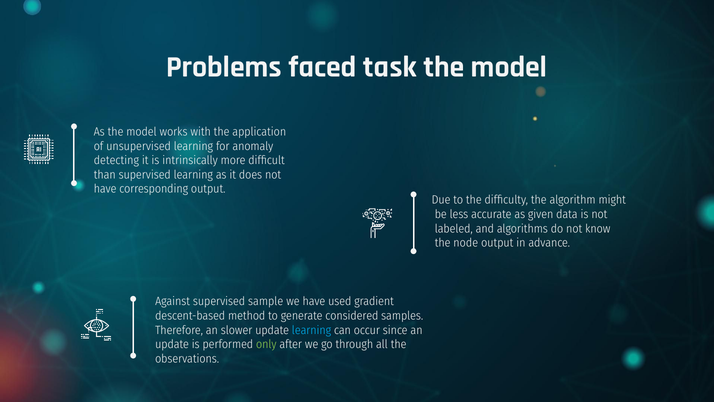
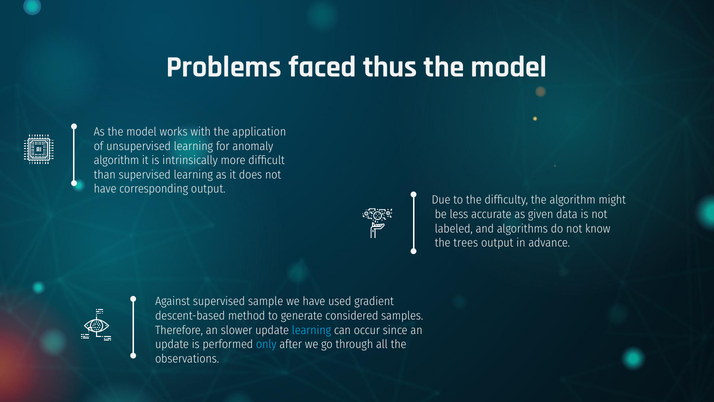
task: task -> thus
detecting at (116, 160): detecting -> algorithm
node: node -> trees
only colour: light green -> light blue
